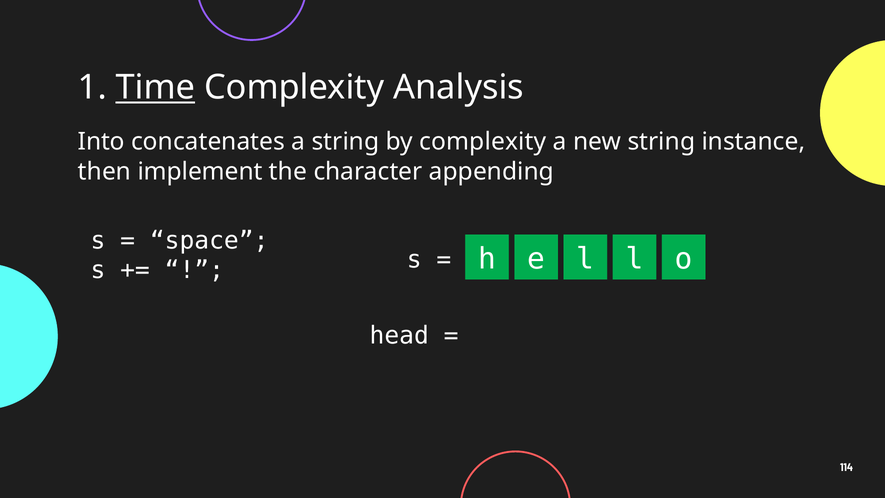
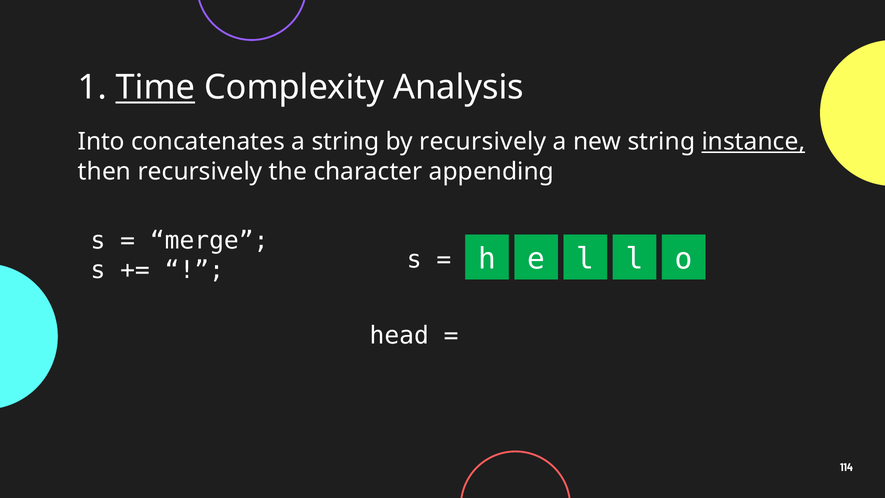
by complexity: complexity -> recursively
instance underline: none -> present
then implement: implement -> recursively
space: space -> merge
